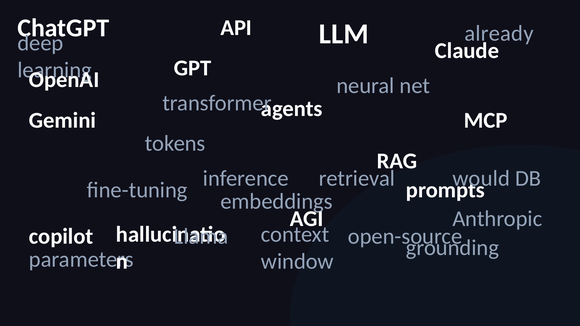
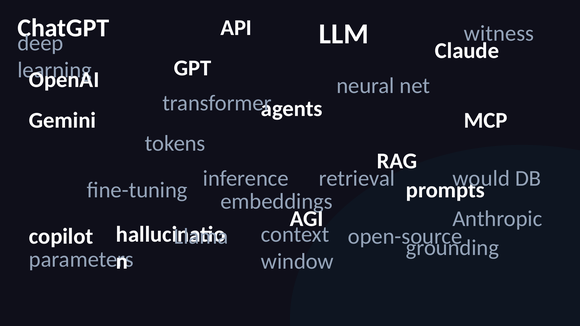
already: already -> witness
